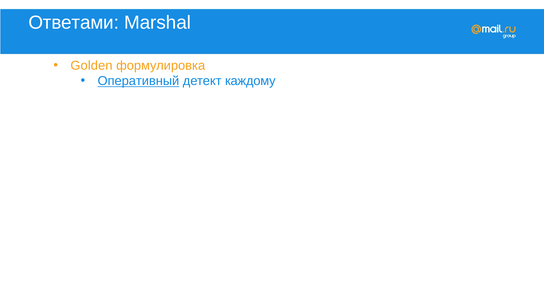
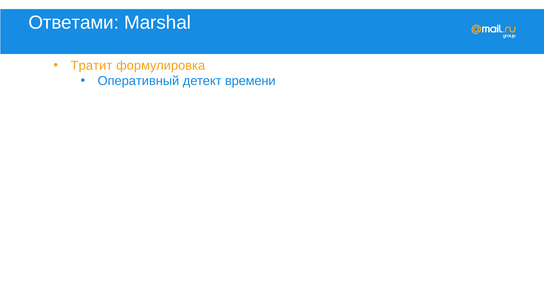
Golden: Golden -> Тратит
Оперативный underline: present -> none
каждому: каждому -> времени
